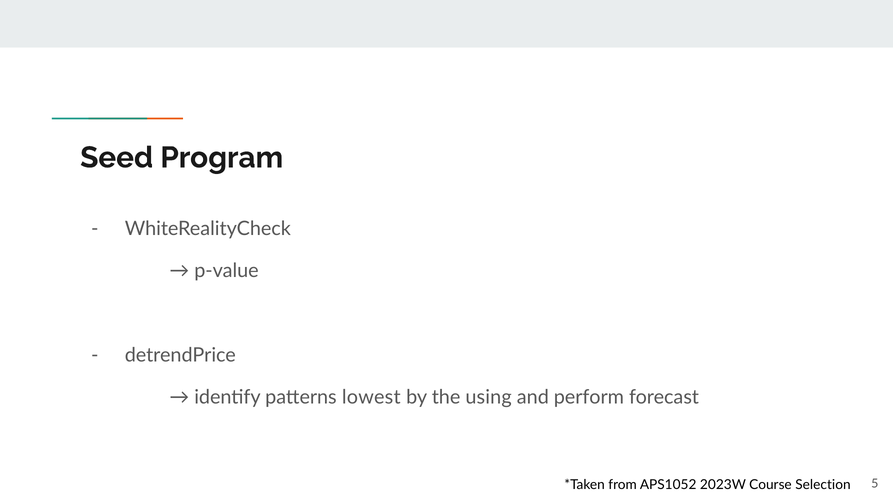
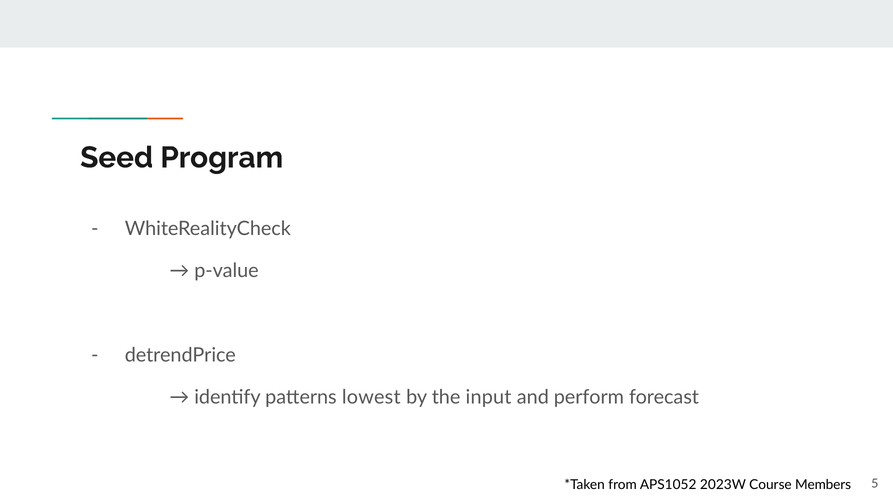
using: using -> input
Selection: Selection -> Members
